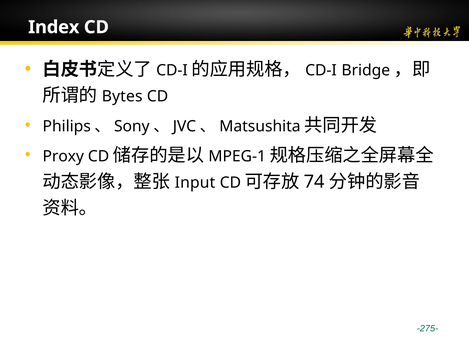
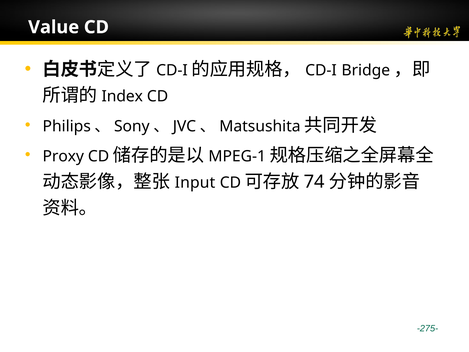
Index: Index -> Value
Bytes: Bytes -> Index
